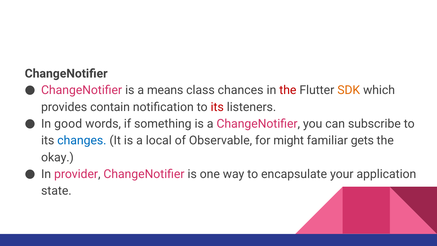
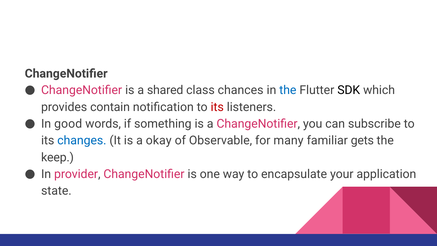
means: means -> shared
the at (288, 90) colour: red -> blue
SDK colour: orange -> black
local: local -> okay
might: might -> many
okay: okay -> keep
